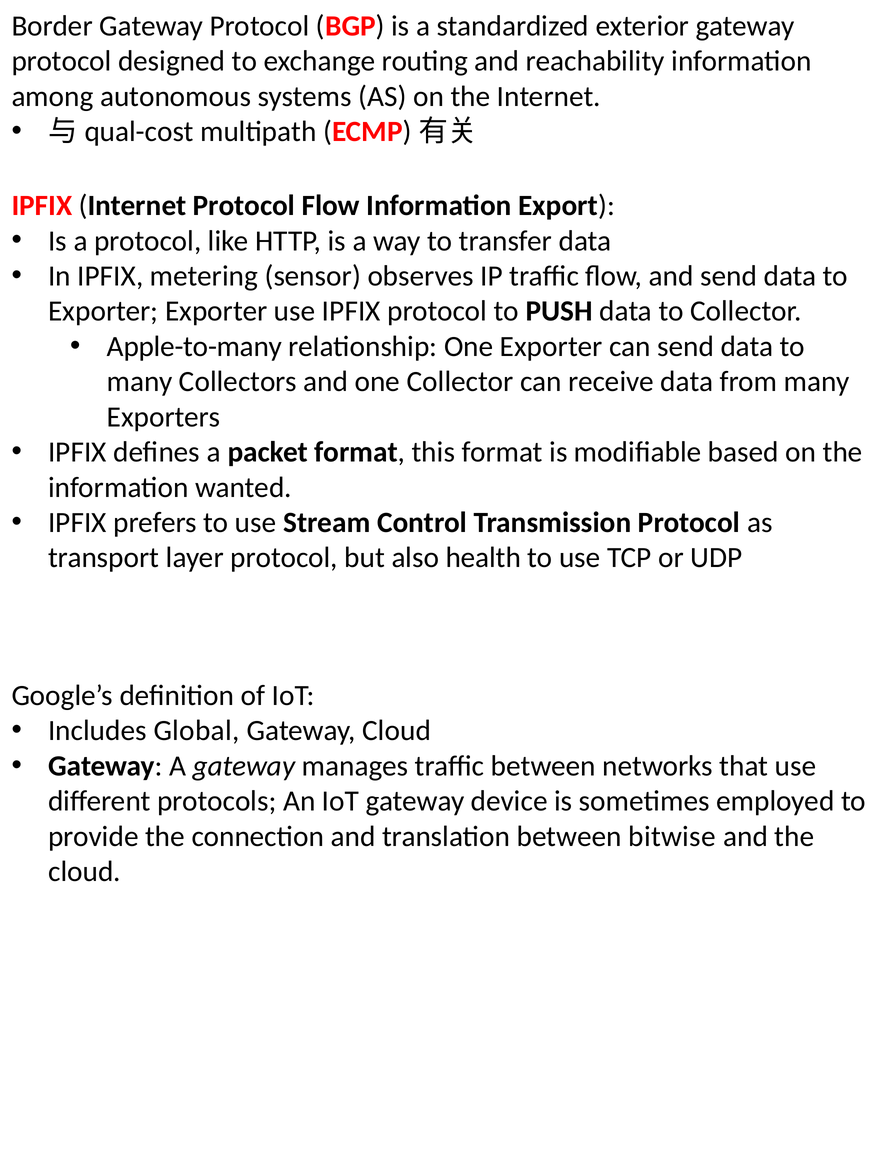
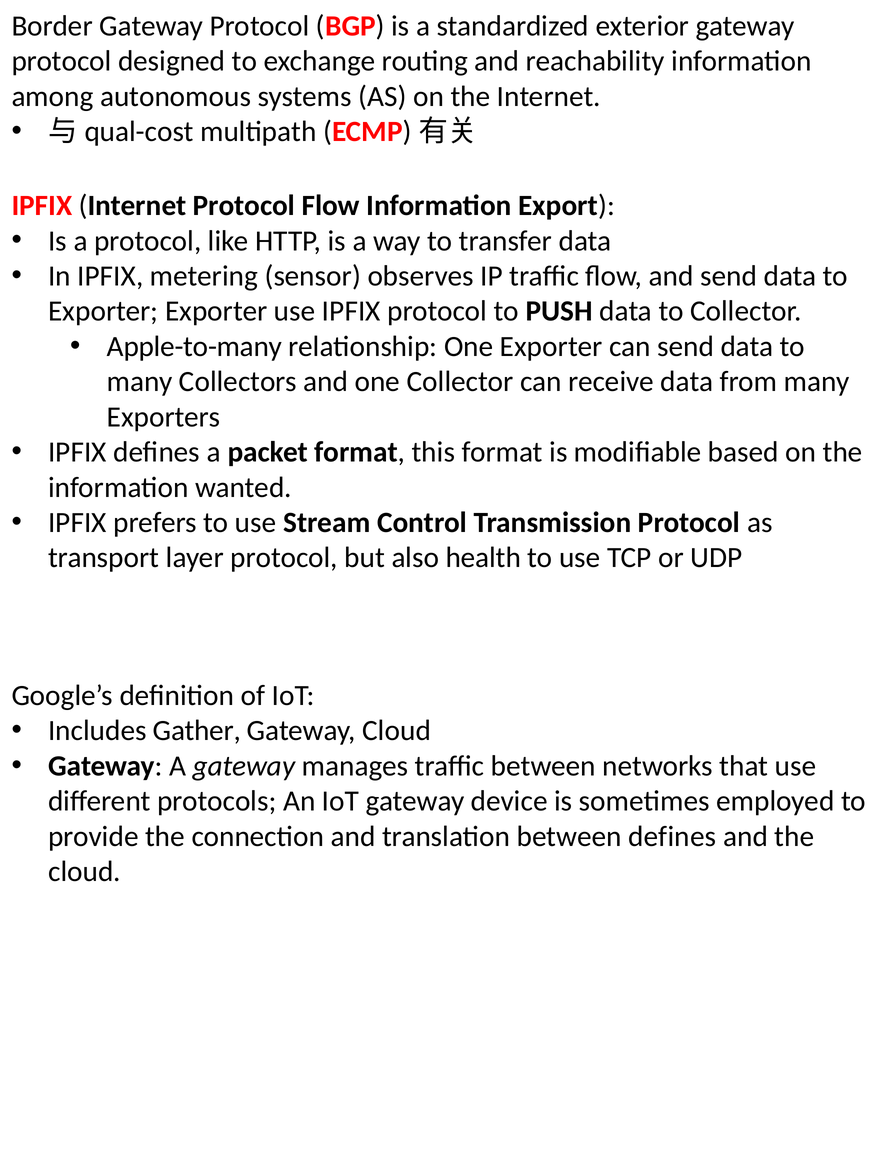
Global: Global -> Gather
between bitwise: bitwise -> defines
